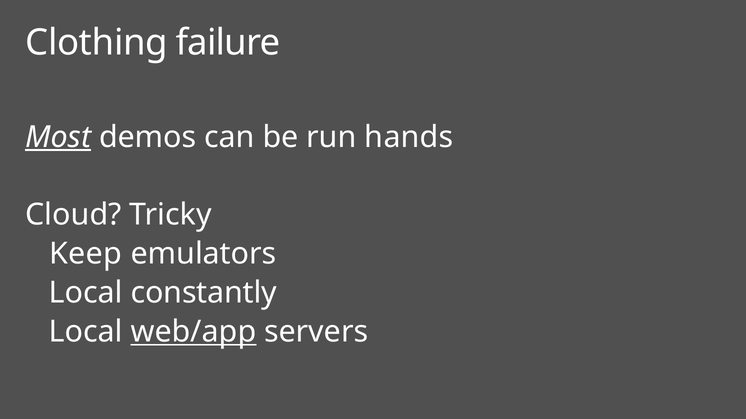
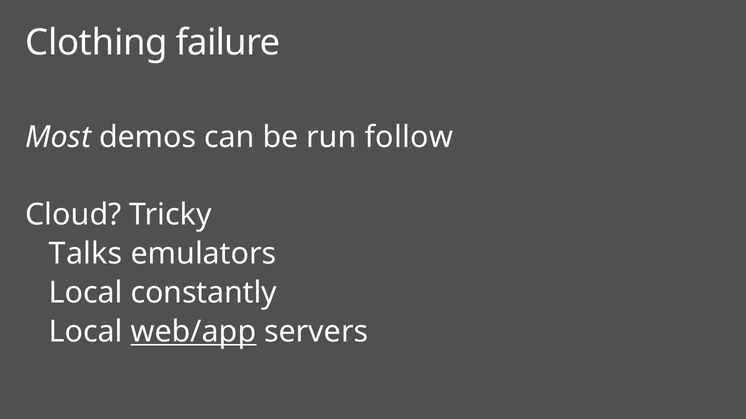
Most underline: present -> none
hands: hands -> follow
Keep: Keep -> Talks
